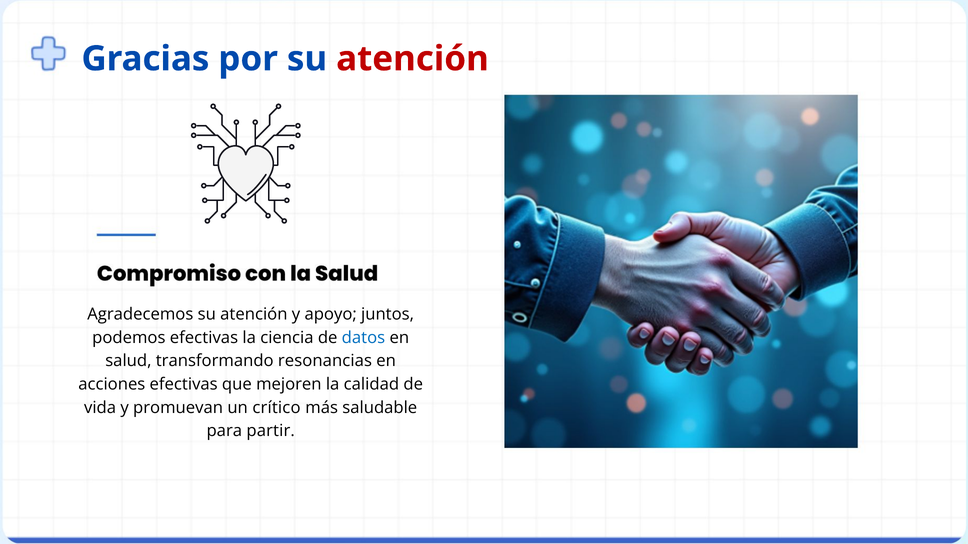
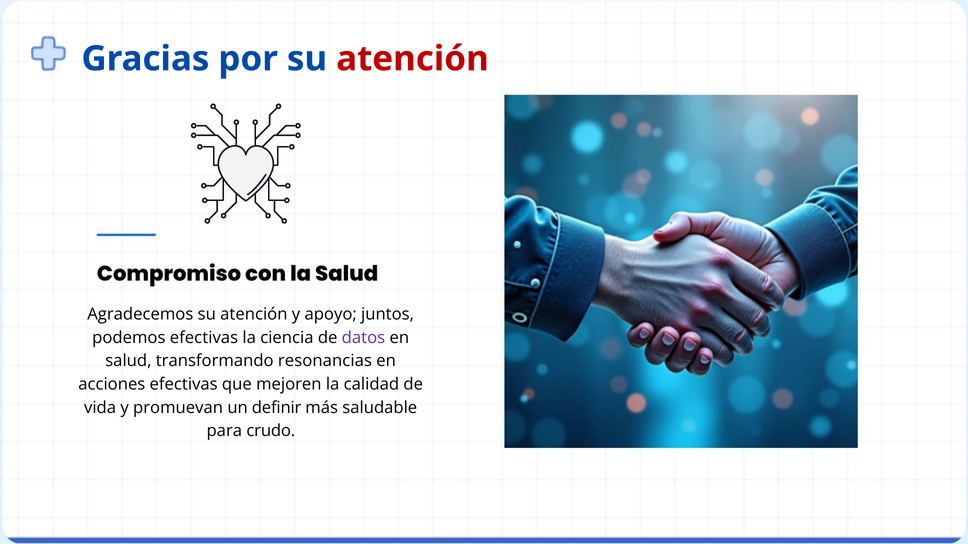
datos colour: blue -> purple
crítico: crítico -> definir
partir: partir -> crudo
